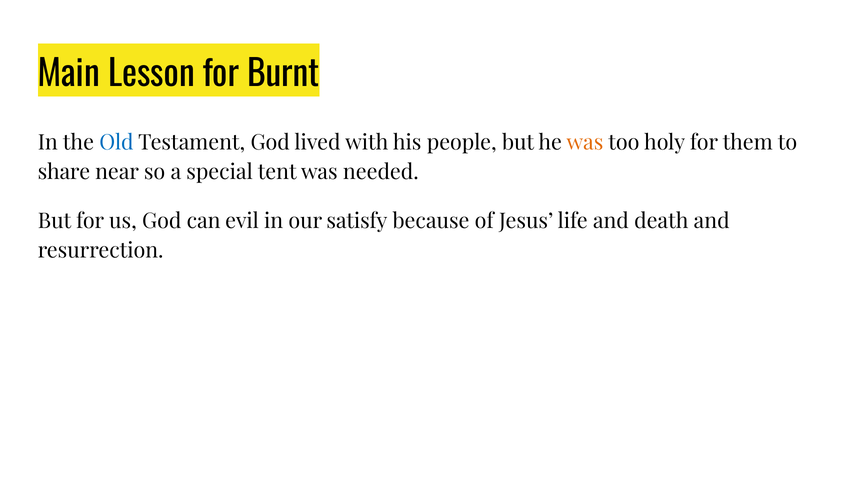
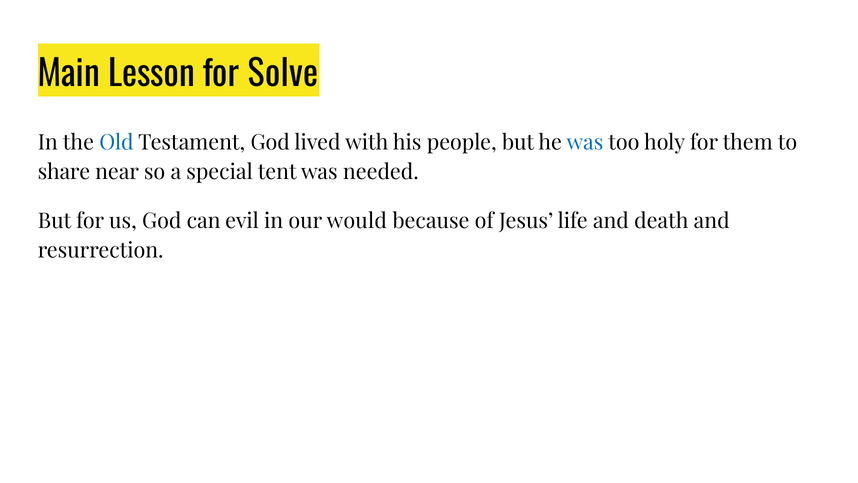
Burnt: Burnt -> Solve
was at (585, 143) colour: orange -> blue
satisfy: satisfy -> would
